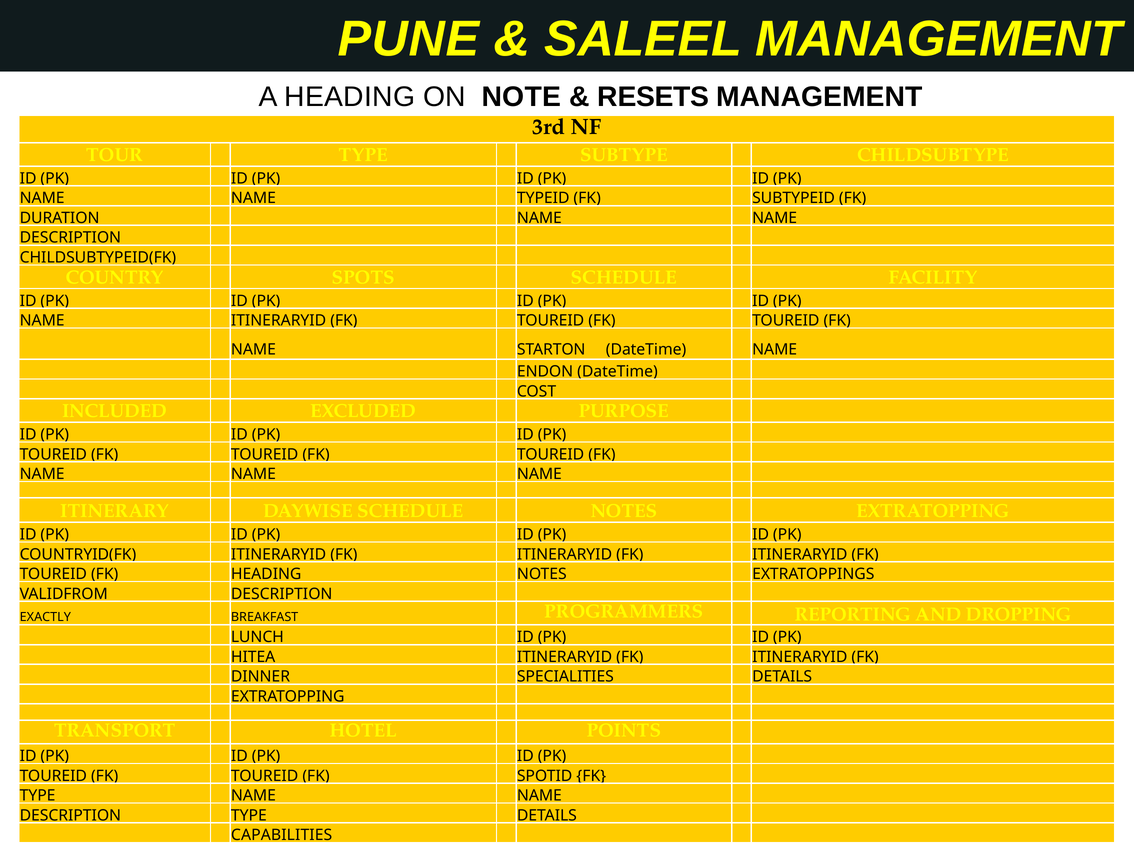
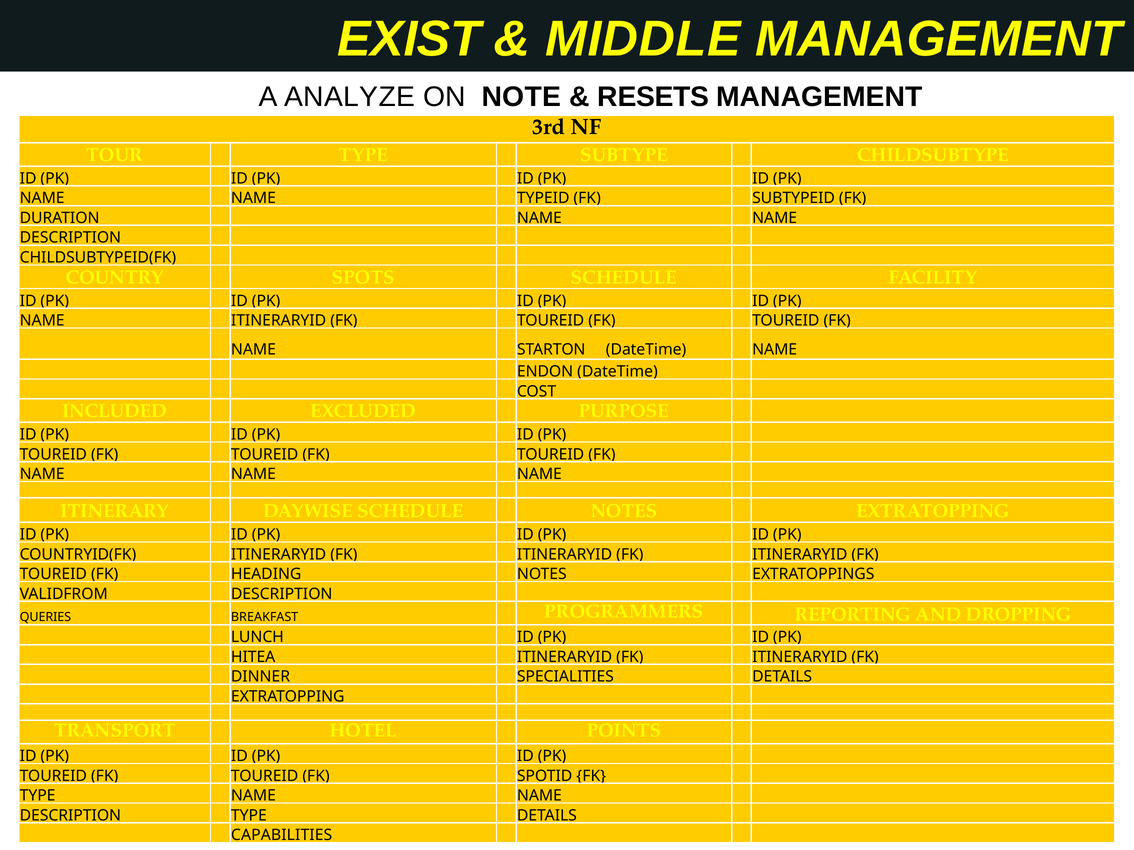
PUNE: PUNE -> EXIST
SALEEL: SALEEL -> MIDDLE
A HEADING: HEADING -> ANALYZE
EXACTLY: EXACTLY -> QUERIES
